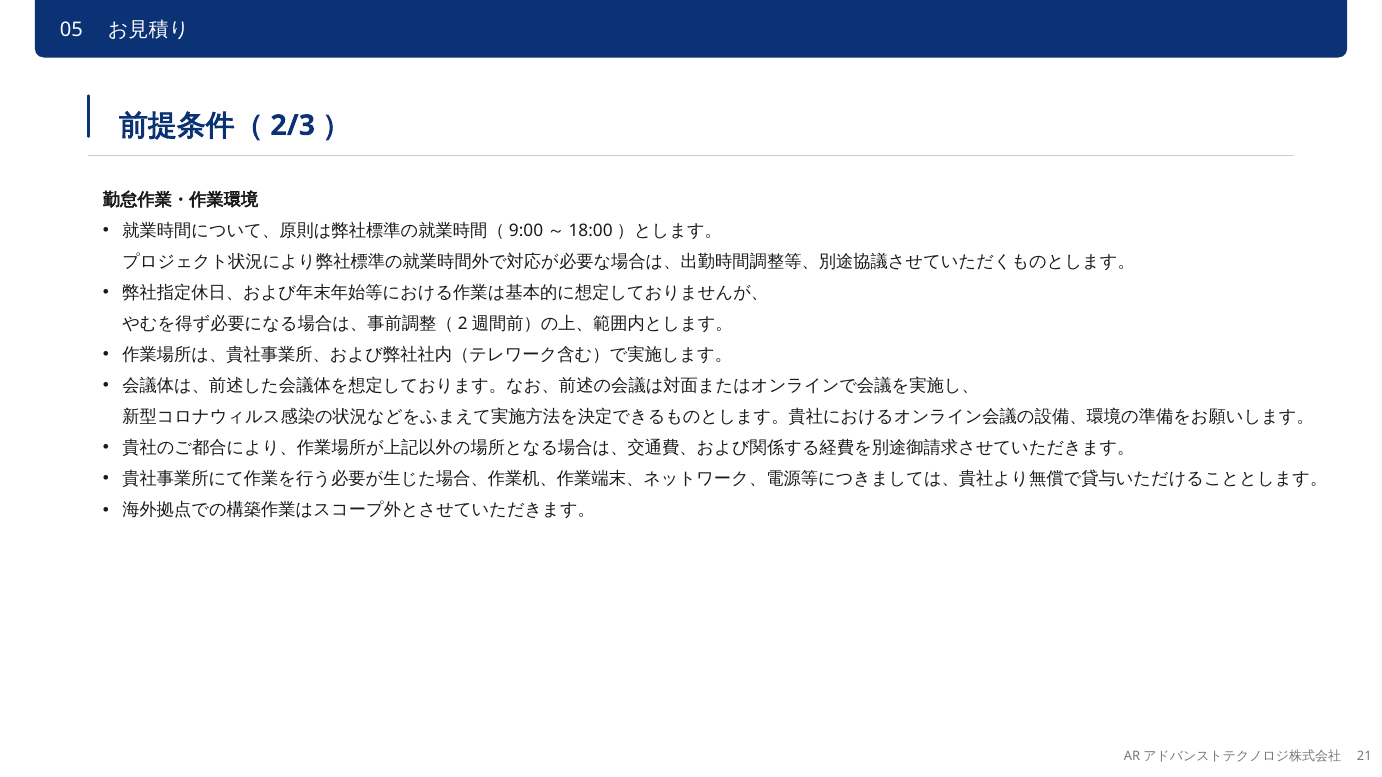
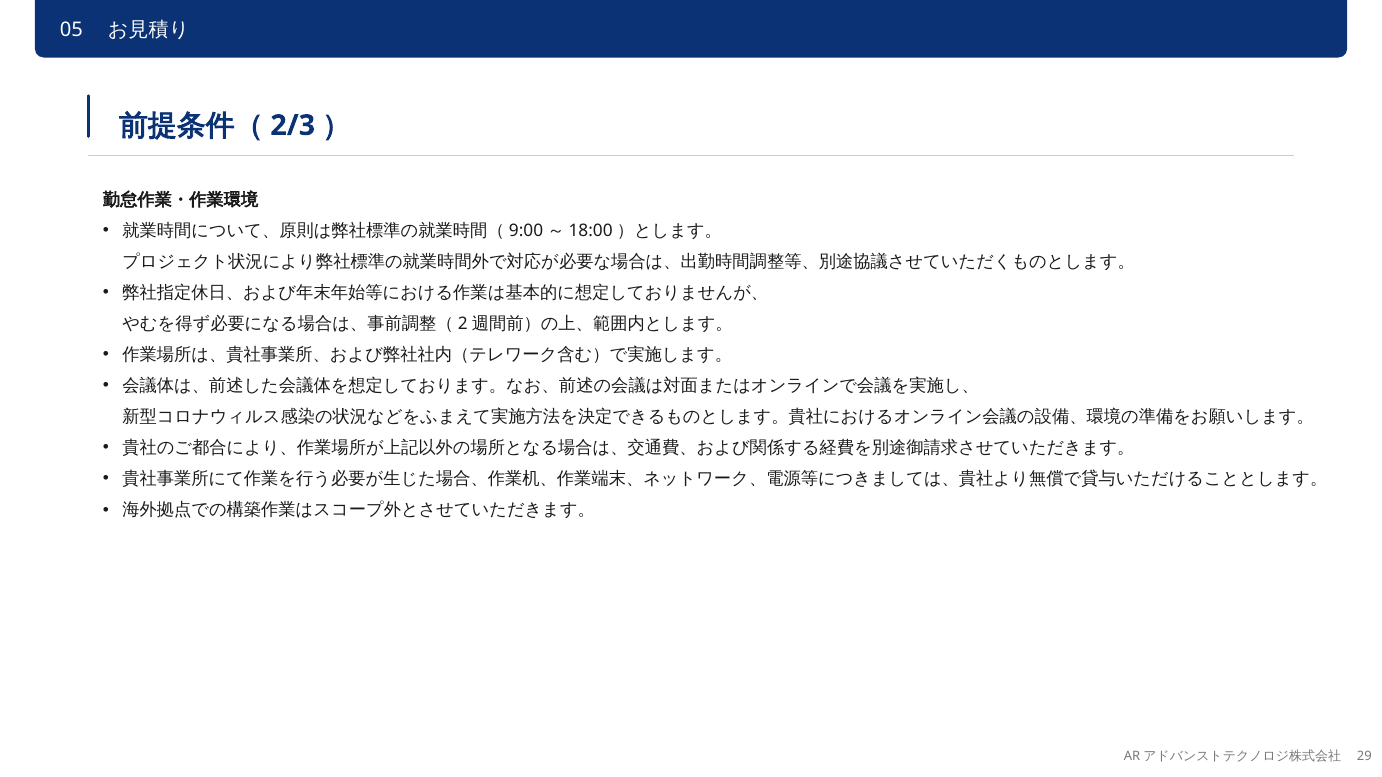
21: 21 -> 29
